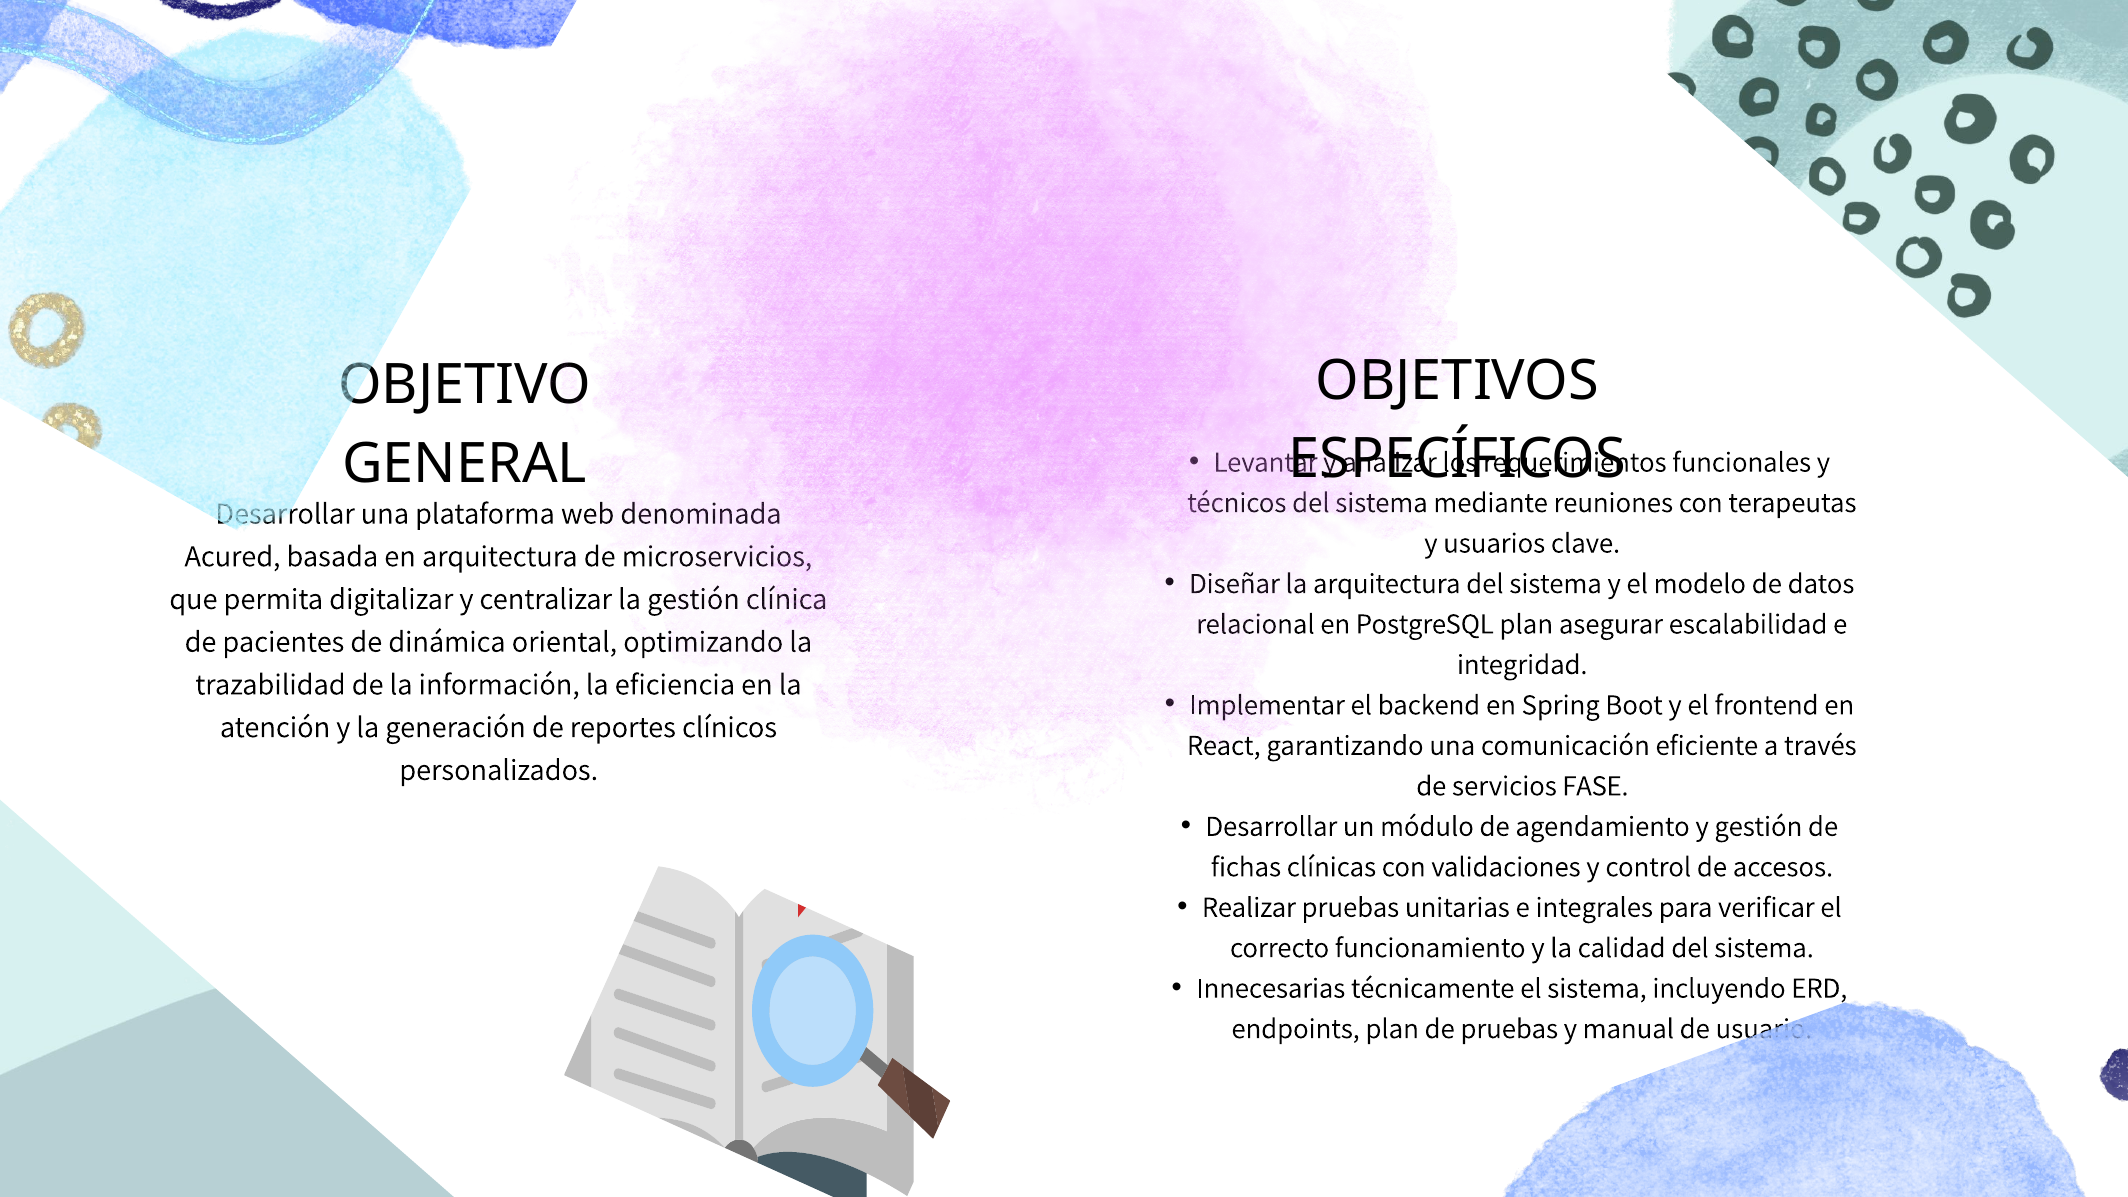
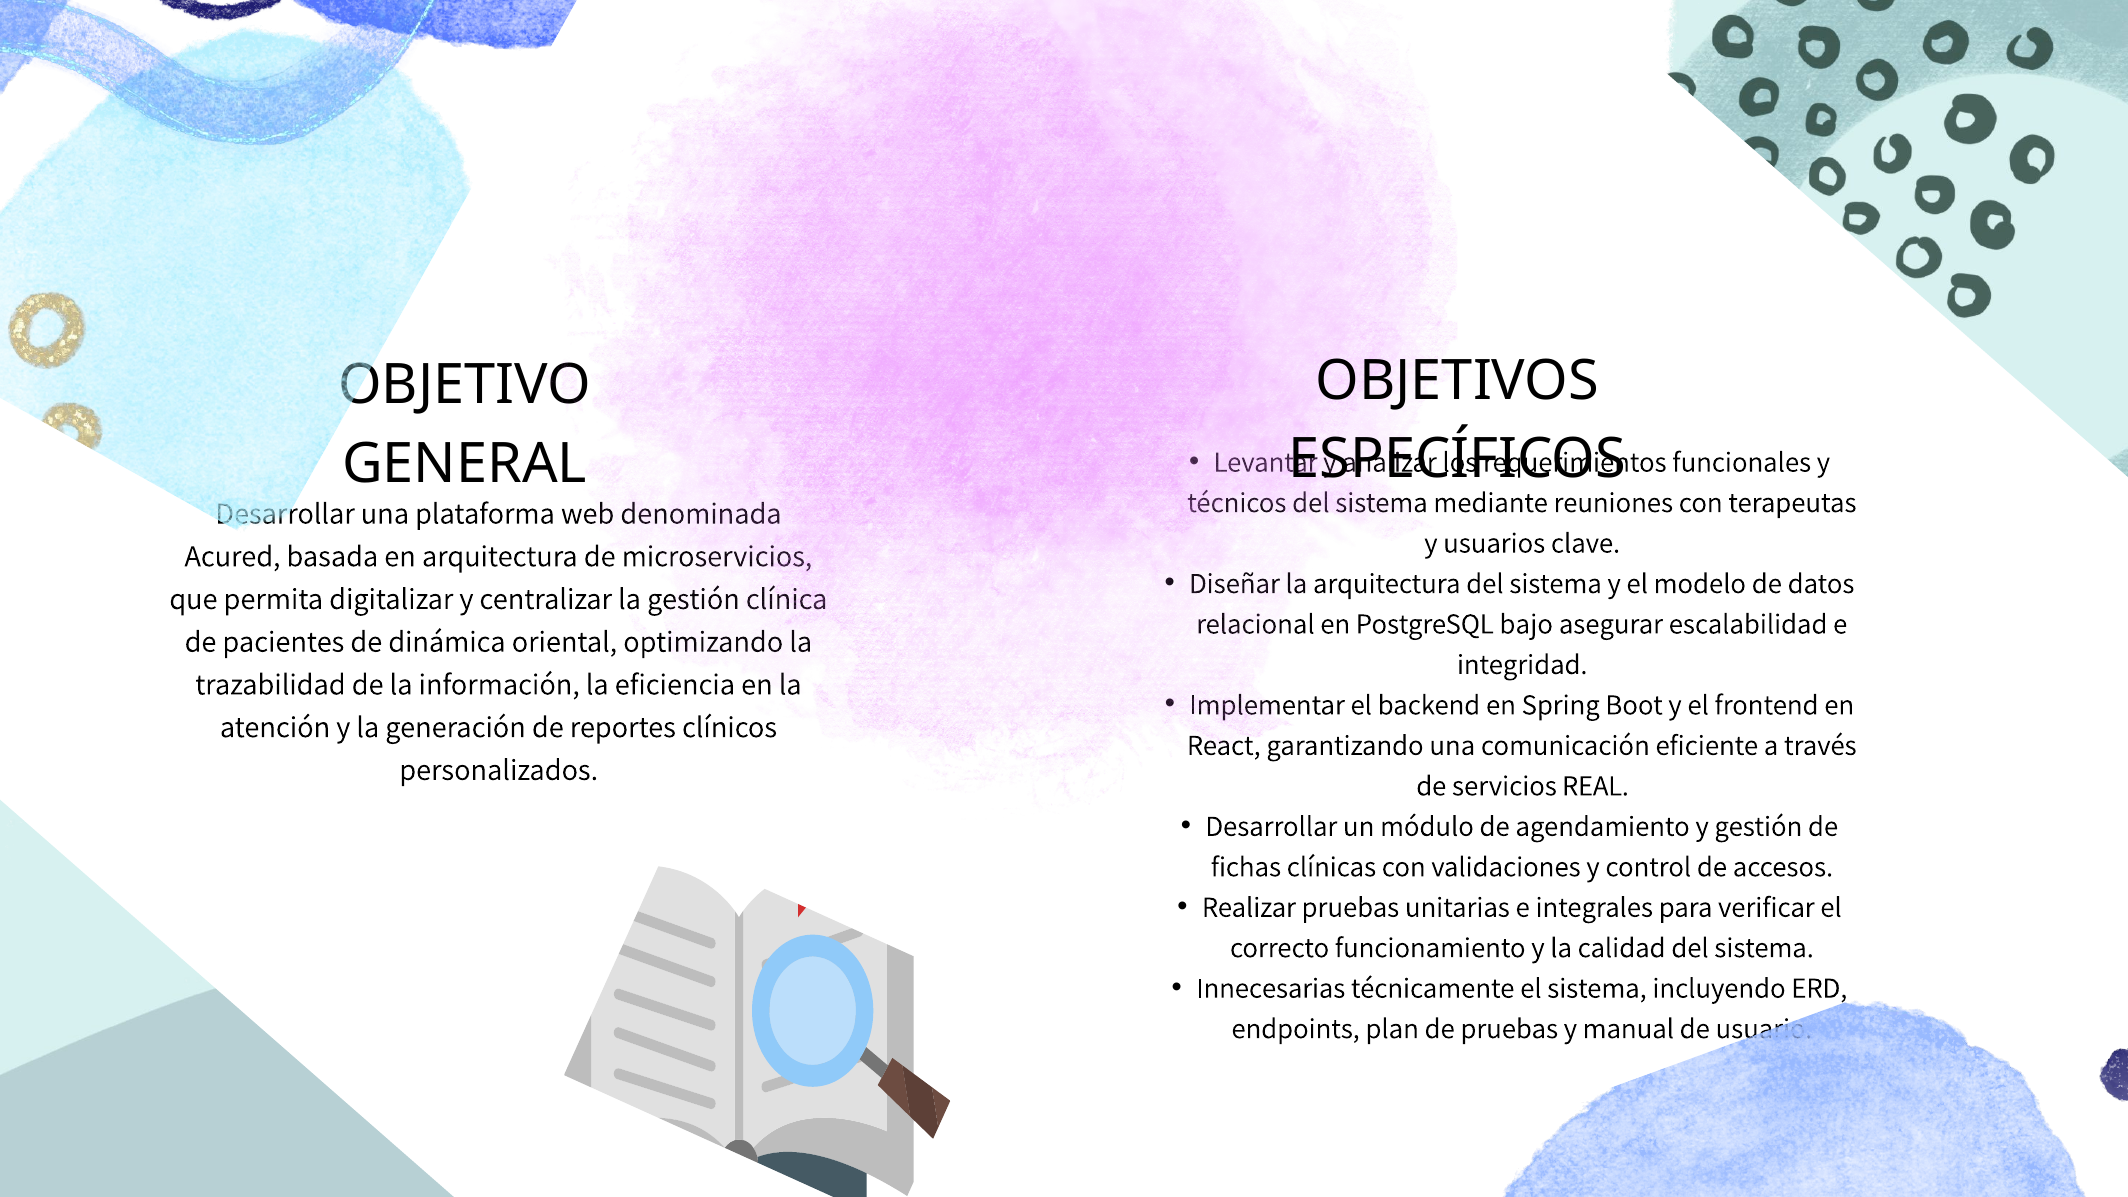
plan at (1526, 624): plan -> bajo
FASE: FASE -> REAL
